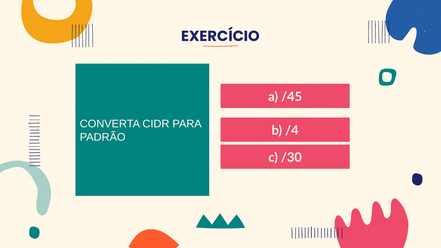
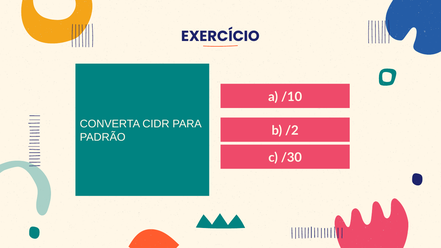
/45: /45 -> /10
/4: /4 -> /2
